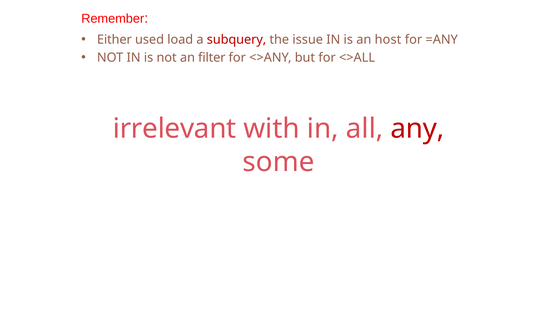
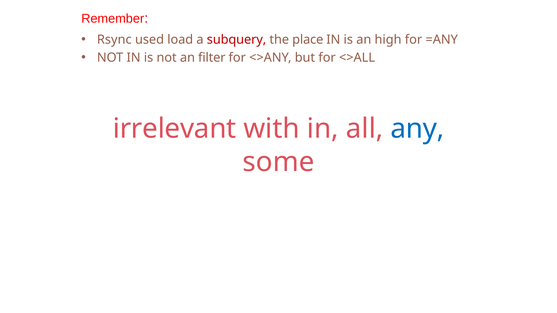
Either: Either -> Rsync
issue: issue -> place
host: host -> high
any colour: red -> blue
